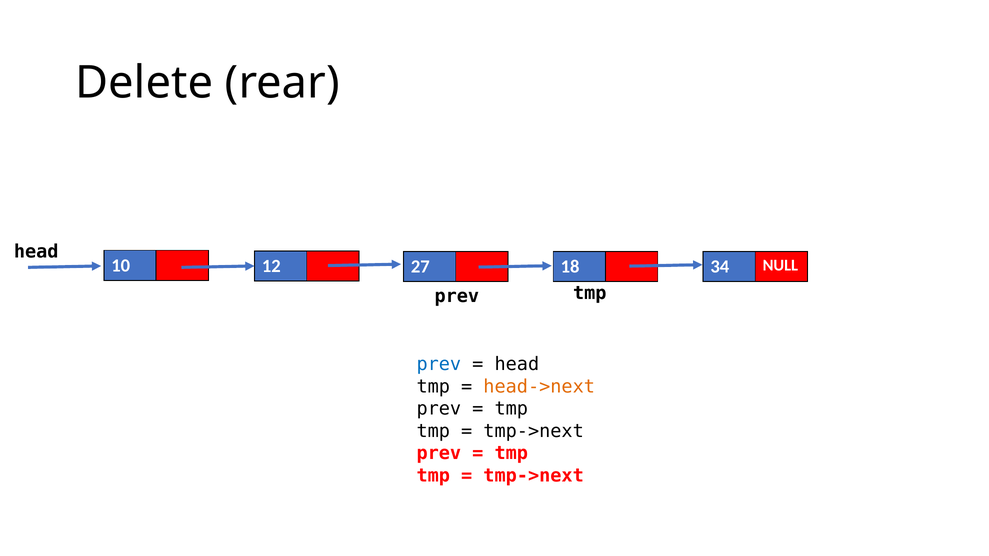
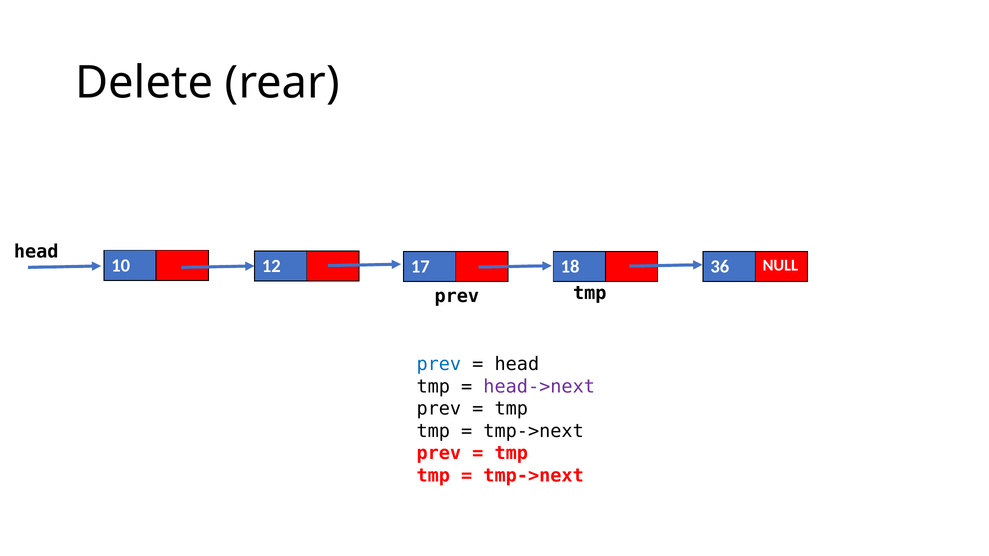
27: 27 -> 17
34: 34 -> 36
head->next colour: orange -> purple
